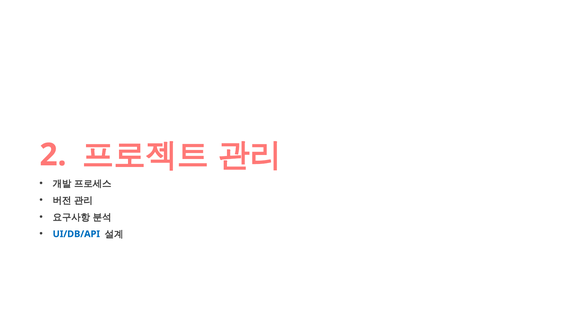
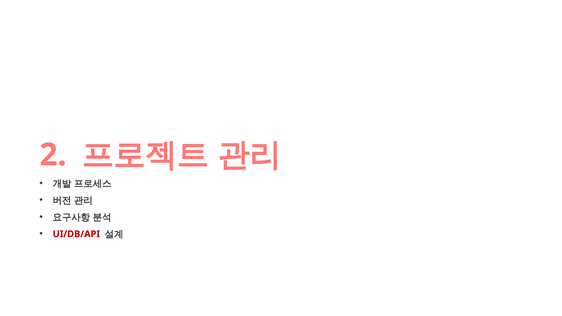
UI/DB/API colour: blue -> red
